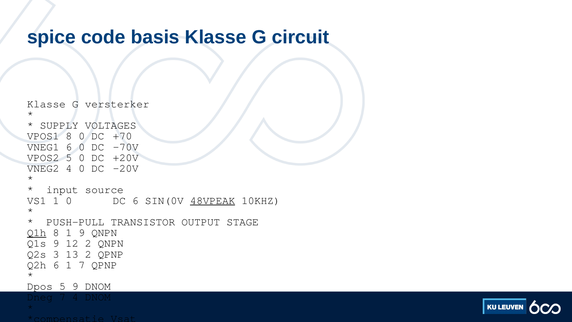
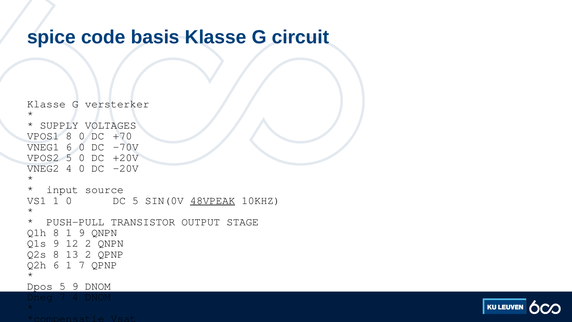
DC 6: 6 -> 5
Q1h underline: present -> none
Q2s 3: 3 -> 8
